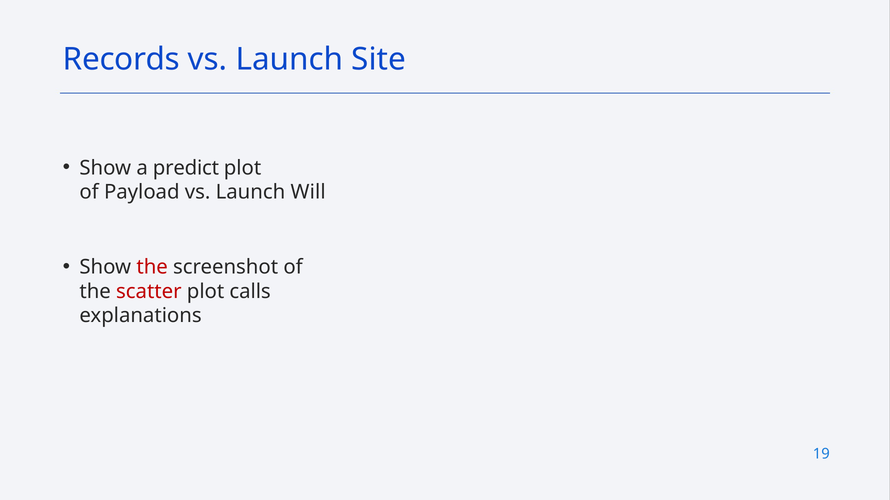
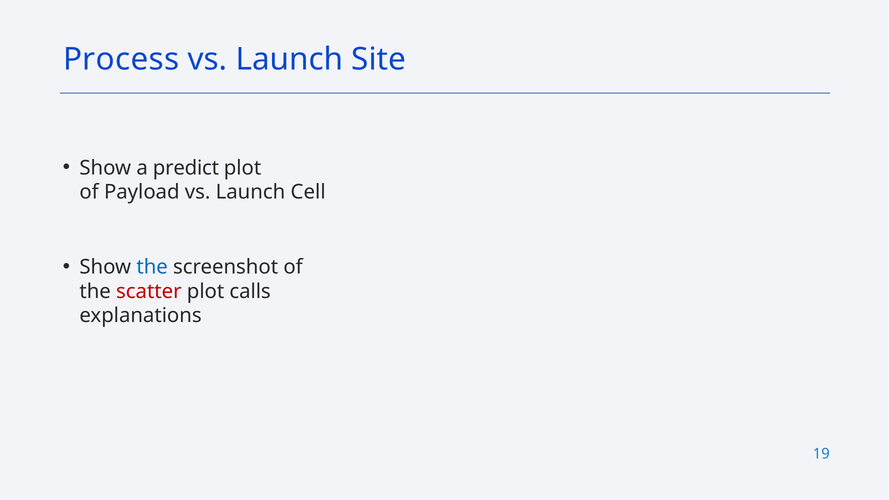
Records: Records -> Process
Will: Will -> Cell
the at (152, 267) colour: red -> blue
